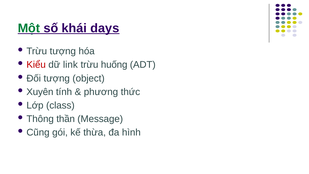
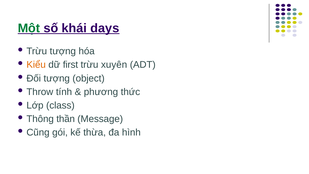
Kiểu colour: red -> orange
link: link -> first
huống: huống -> xuyên
Xuyên: Xuyên -> Throw
